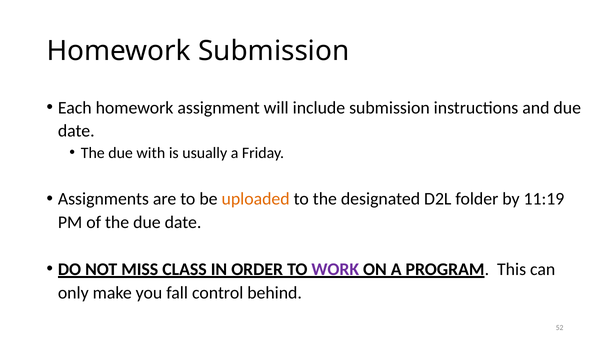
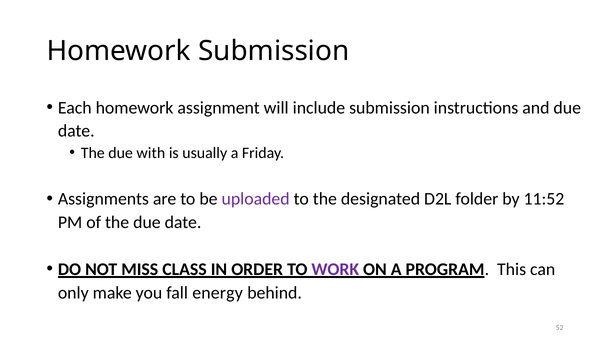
uploaded colour: orange -> purple
11:19: 11:19 -> 11:52
control: control -> energy
